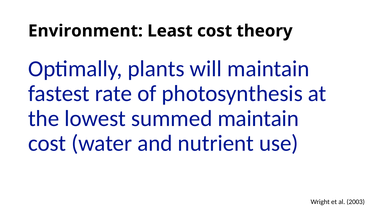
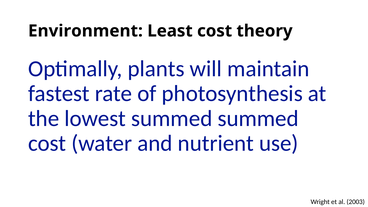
summed maintain: maintain -> summed
